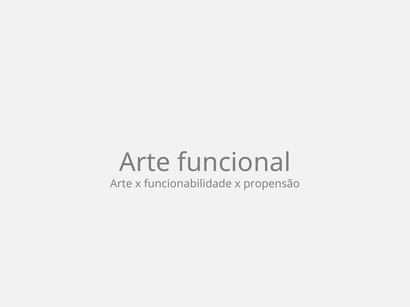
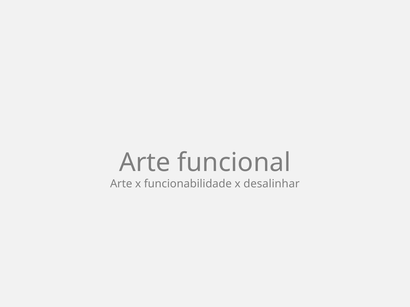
propensão: propensão -> desalinhar
